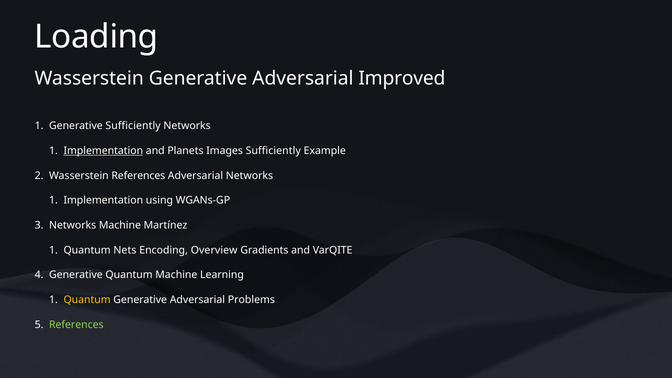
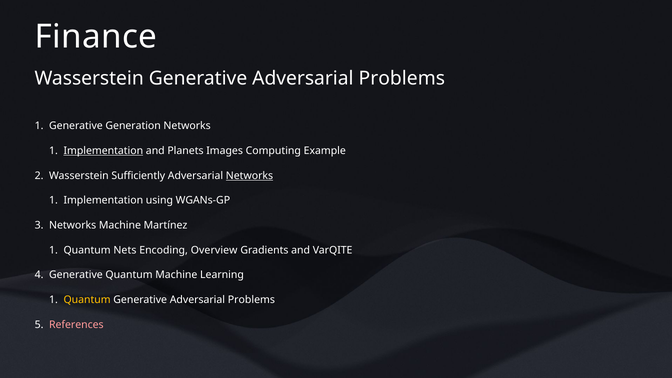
Loading: Loading -> Finance
Wasserstein Generative Adversarial Improved: Improved -> Problems
Generative Sufficiently: Sufficiently -> Generation
Images Sufficiently: Sufficiently -> Computing
Wasserstein References: References -> Sufficiently
Networks at (249, 176) underline: none -> present
References at (76, 325) colour: light green -> pink
